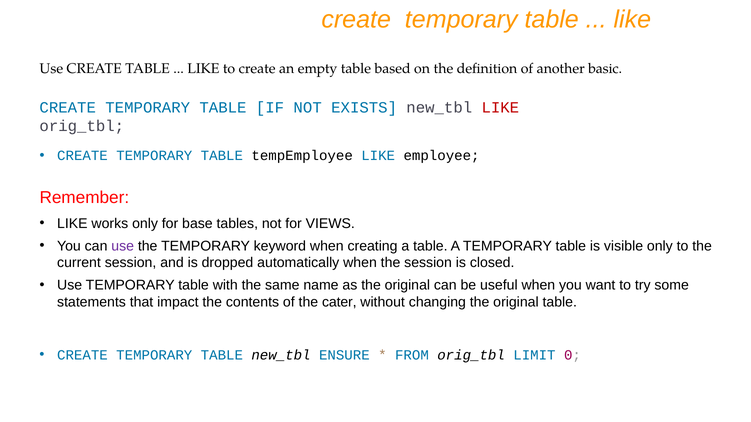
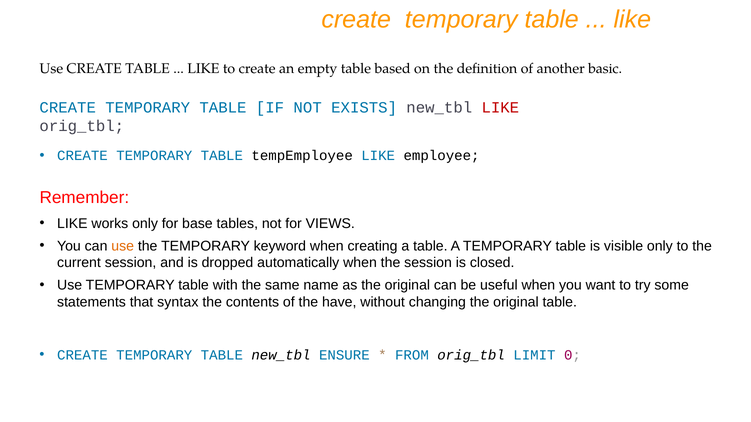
use at (123, 246) colour: purple -> orange
impact: impact -> syntax
cater: cater -> have
